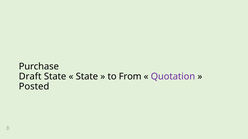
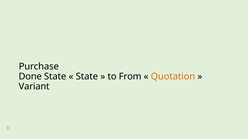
Draft: Draft -> Done
Quotation colour: purple -> orange
Posted: Posted -> Variant
